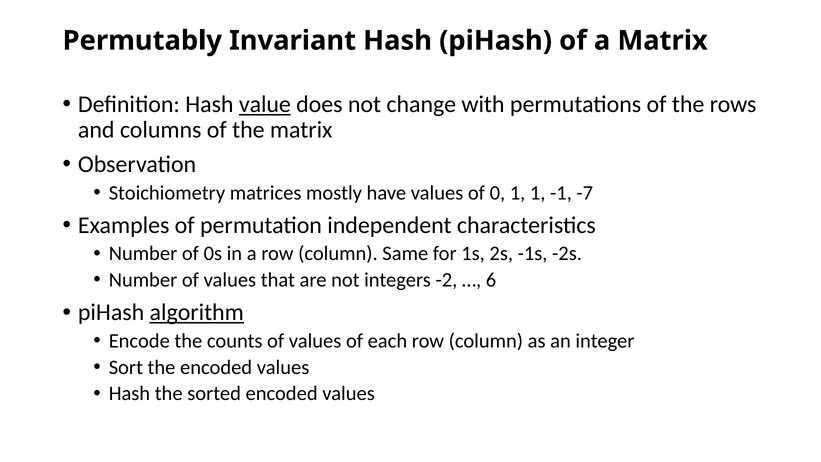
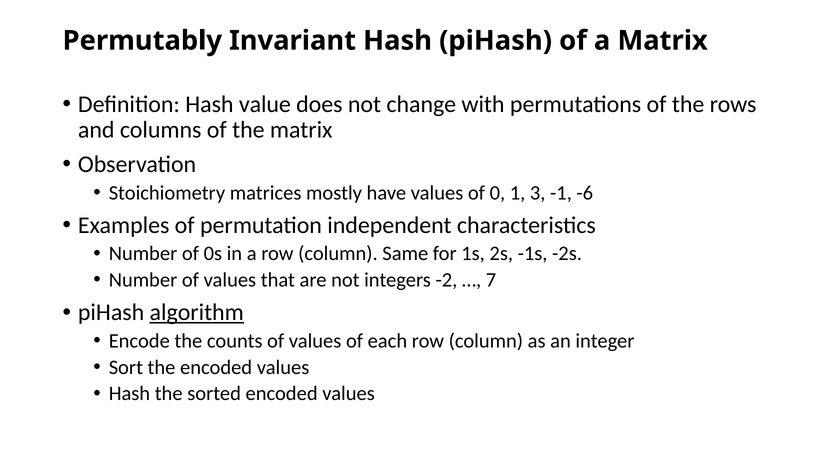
value underline: present -> none
1 1: 1 -> 3
-7: -7 -> -6
6: 6 -> 7
